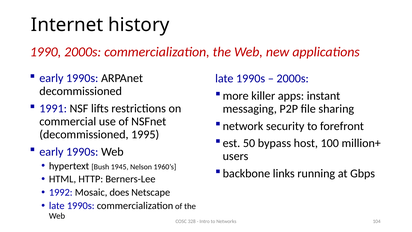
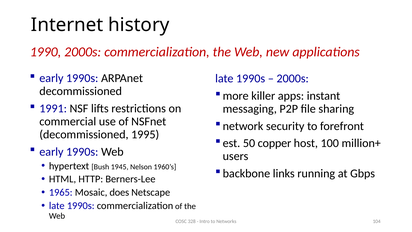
bypass: bypass -> copper
1992: 1992 -> 1965
